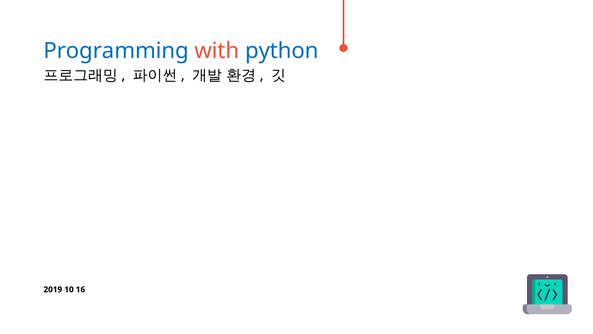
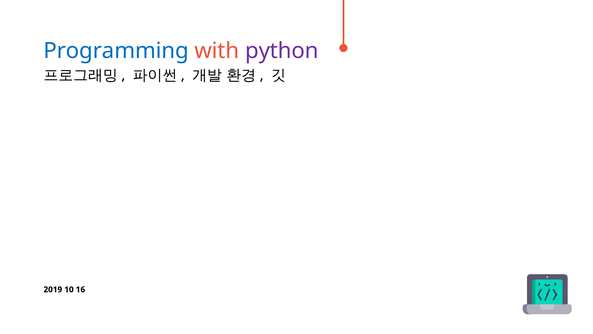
python colour: blue -> purple
